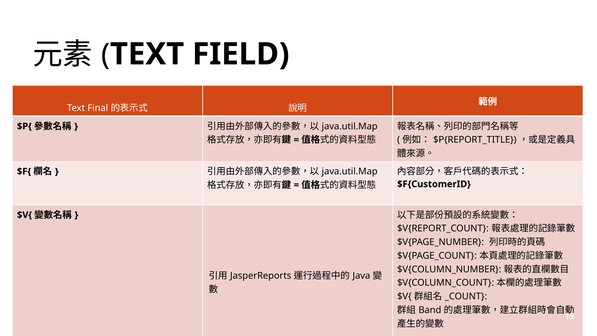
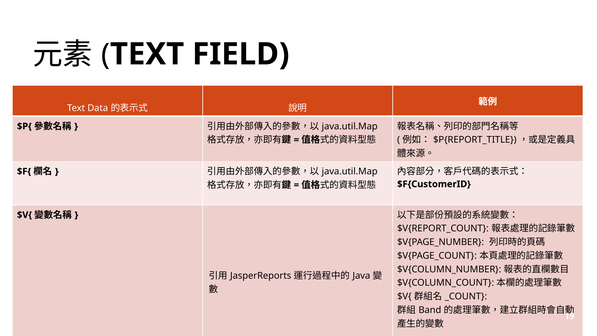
Final: Final -> Data
